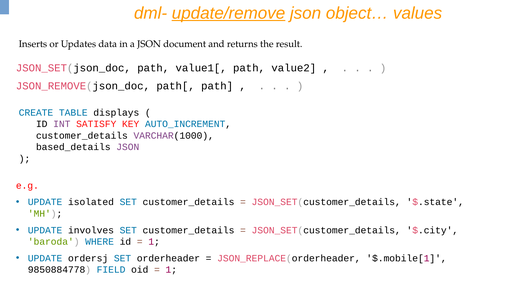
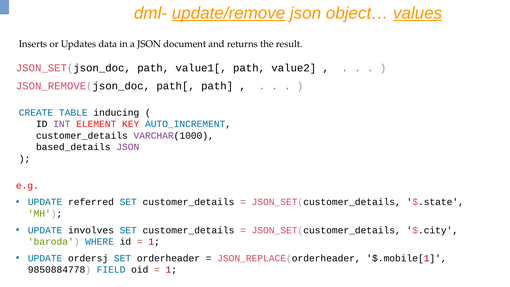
values underline: none -> present
displays: displays -> inducing
SATISFY: SATISFY -> ELEMENT
isolated: isolated -> referred
